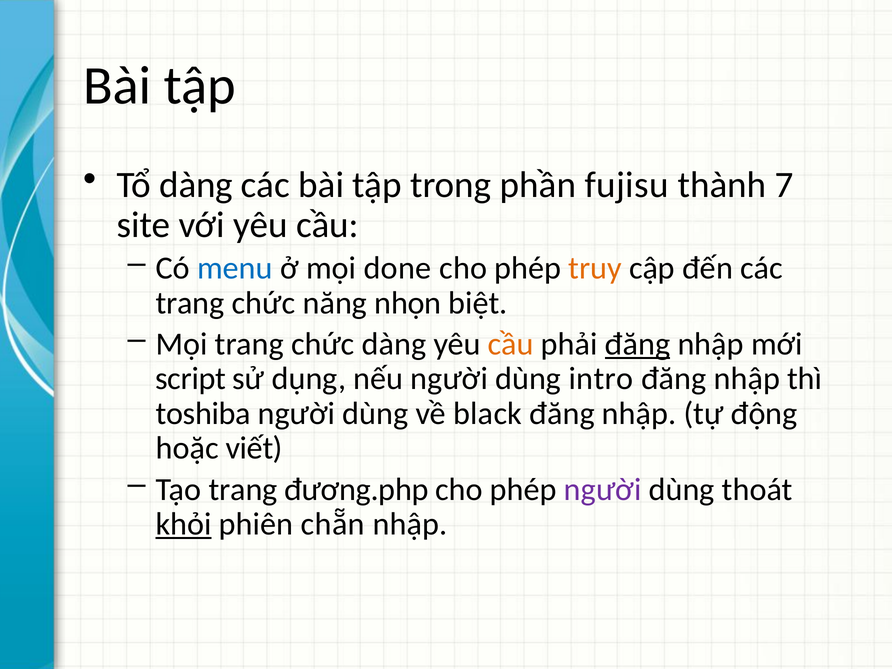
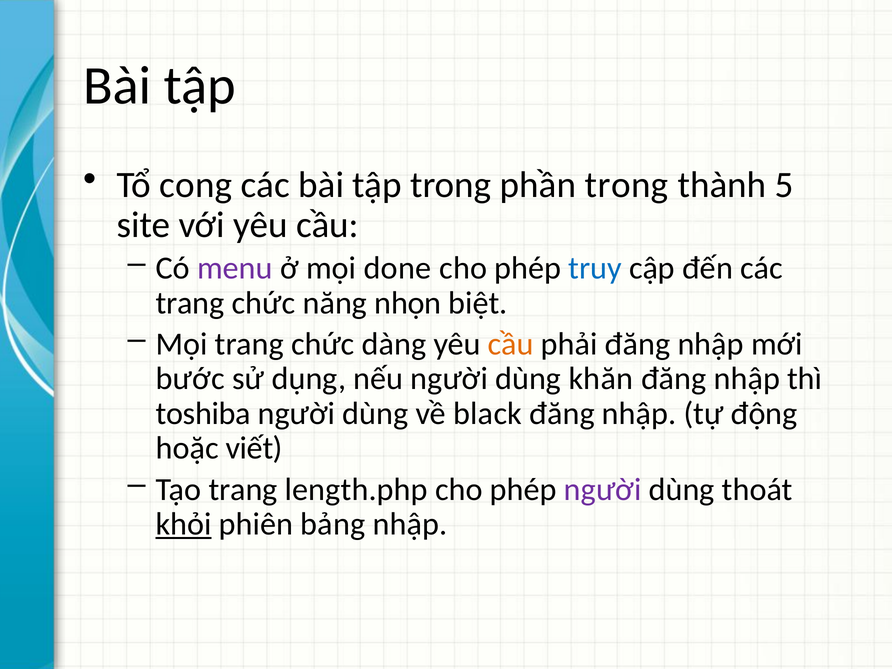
Tổ dàng: dàng -> cong
phần fujisu: fujisu -> trong
7: 7 -> 5
menu colour: blue -> purple
truy colour: orange -> blue
đăng at (638, 344) underline: present -> none
script: script -> bước
intro: intro -> khăn
đương.php: đương.php -> length.php
chẵn: chẵn -> bảng
